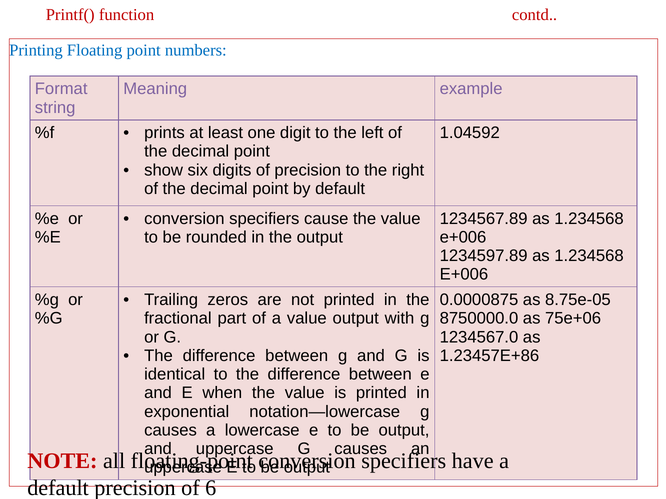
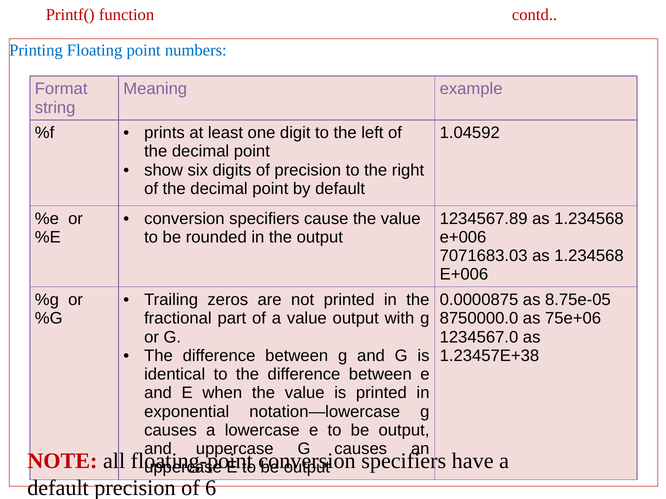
1234597.89: 1234597.89 -> 7071683.03
1.23457E+86: 1.23457E+86 -> 1.23457E+38
